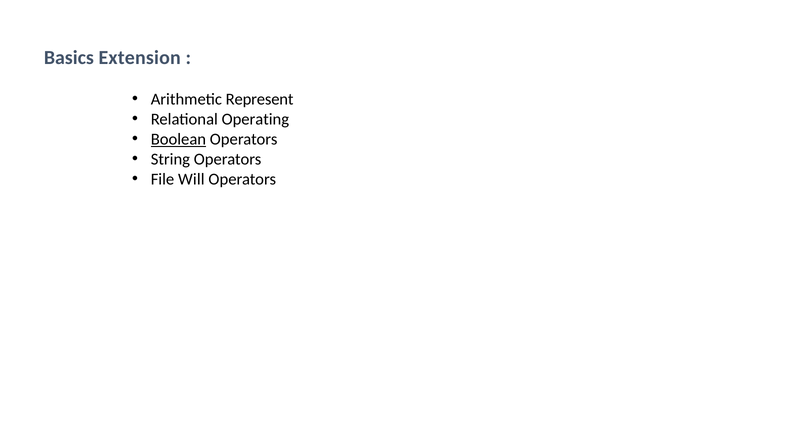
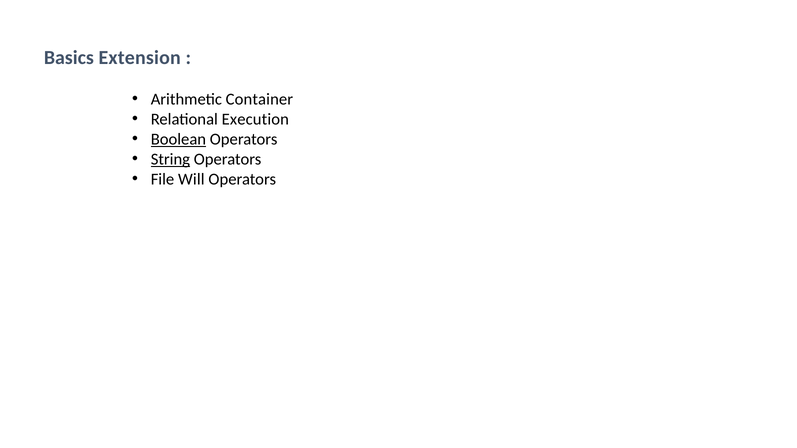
Represent: Represent -> Container
Operating: Operating -> Execution
String underline: none -> present
